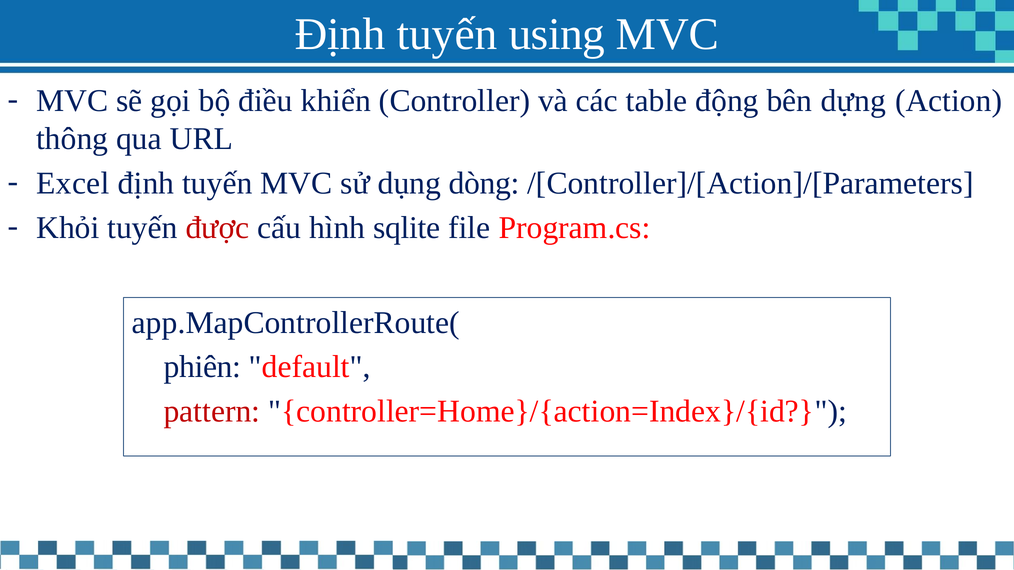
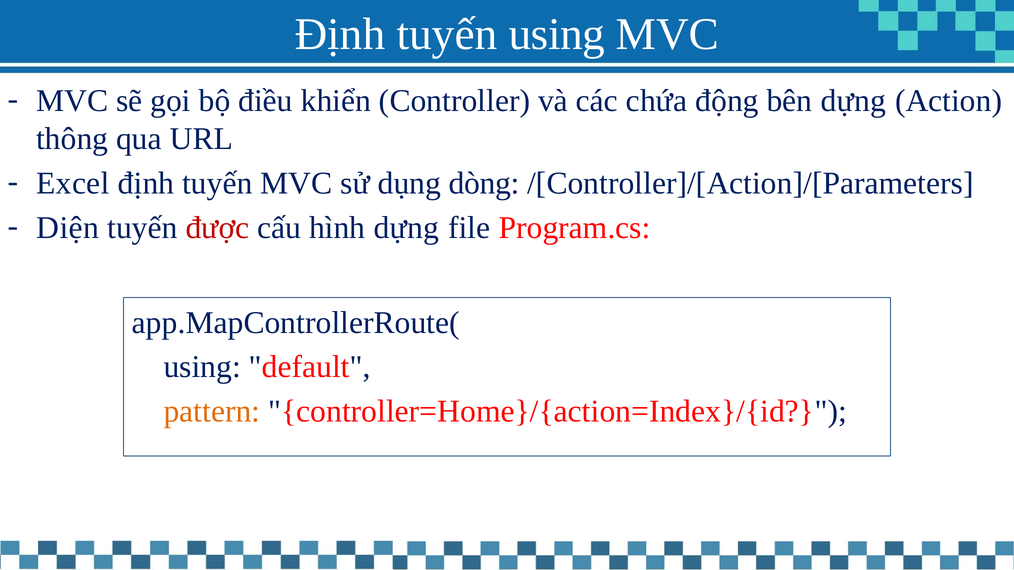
table: table -> chứa
Khỏi: Khỏi -> Diện
hình sqlite: sqlite -> dựng
phiên at (202, 367): phiên -> using
pattern colour: red -> orange
